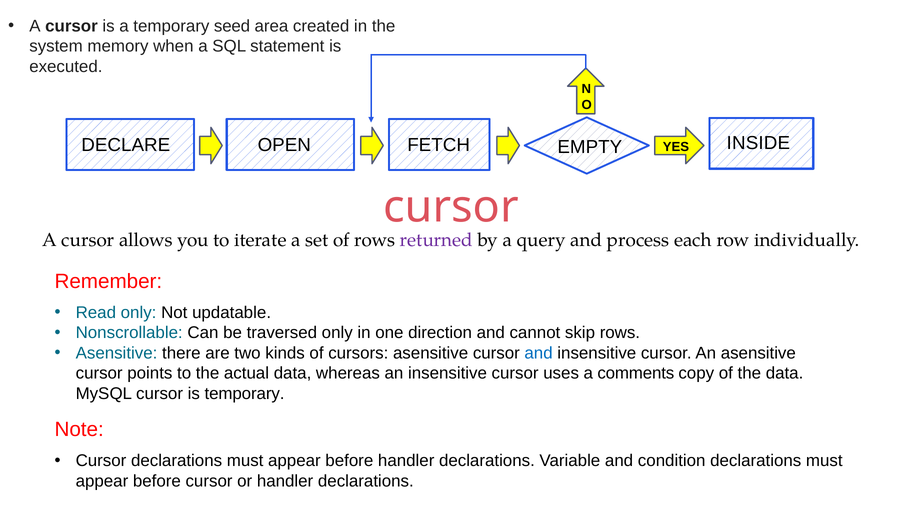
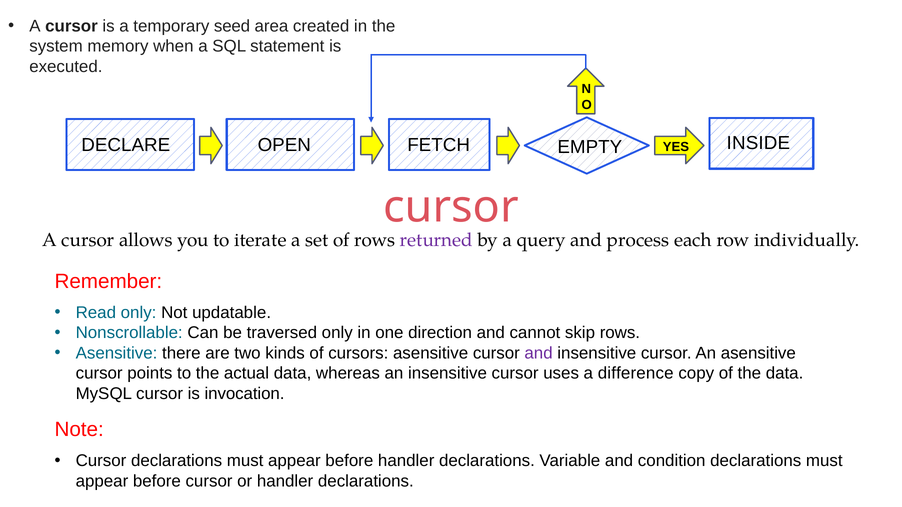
and at (539, 353) colour: blue -> purple
comments: comments -> difference
is temporary: temporary -> invocation
